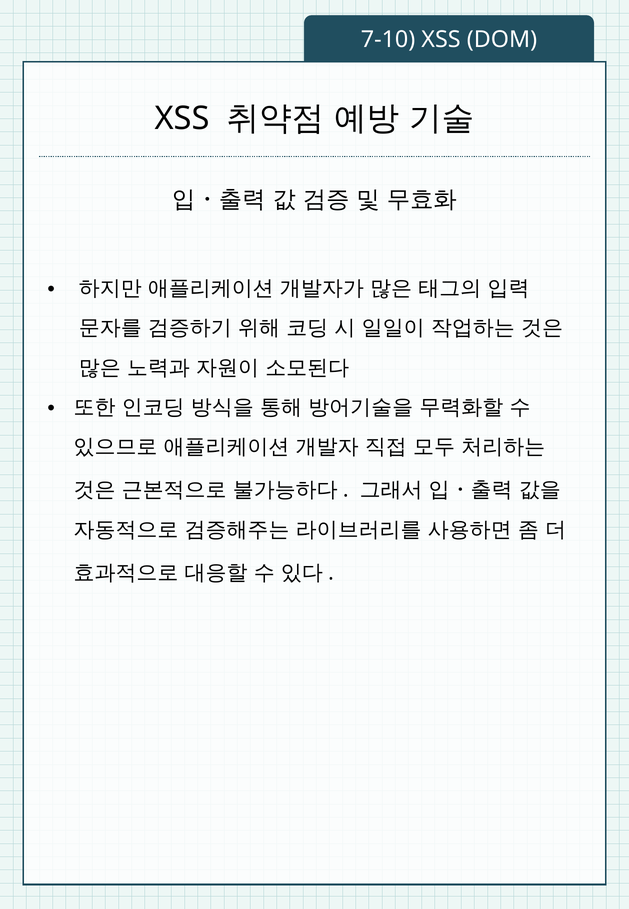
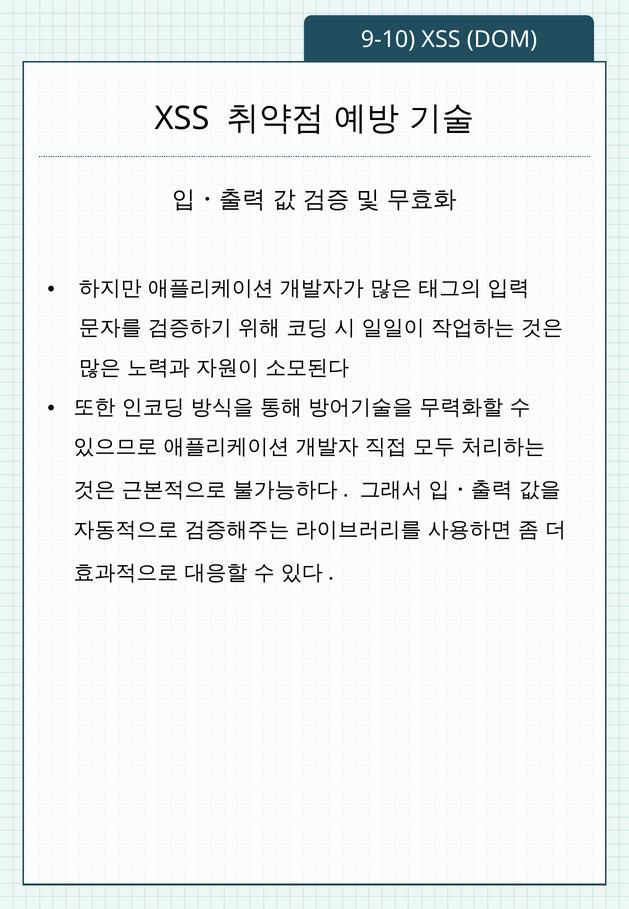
7-10: 7-10 -> 9-10
